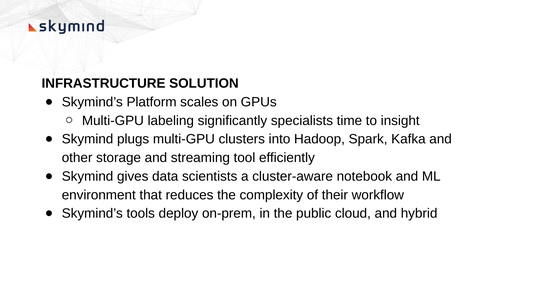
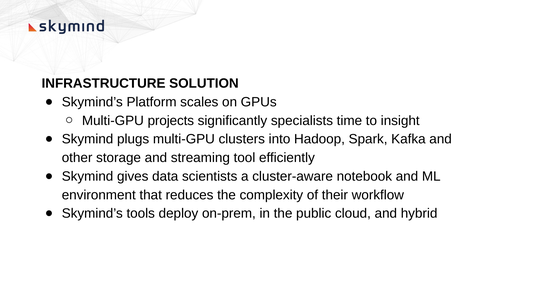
labeling: labeling -> projects
